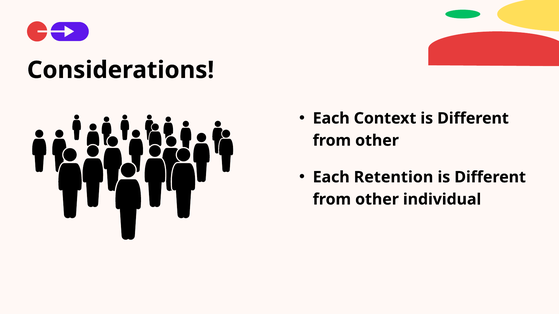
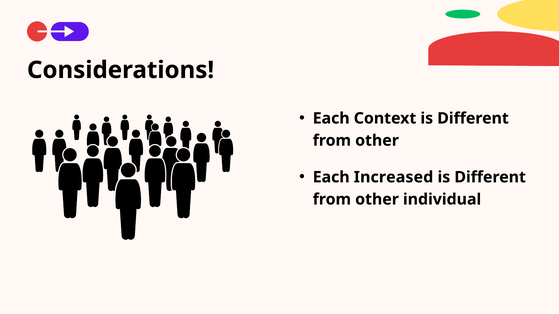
Retention: Retention -> Increased
